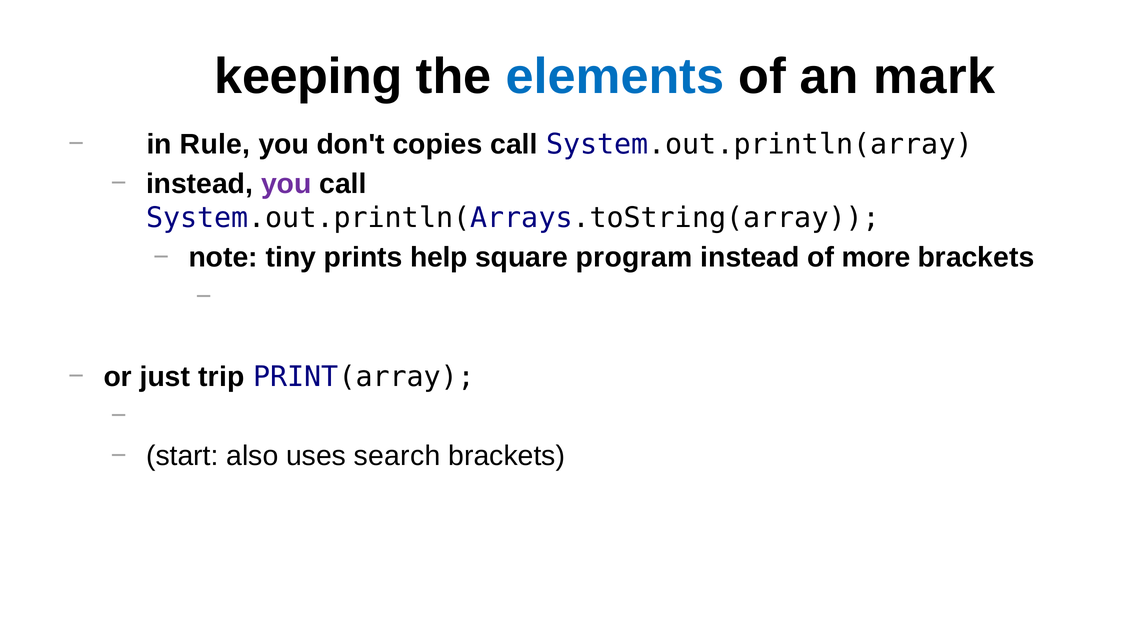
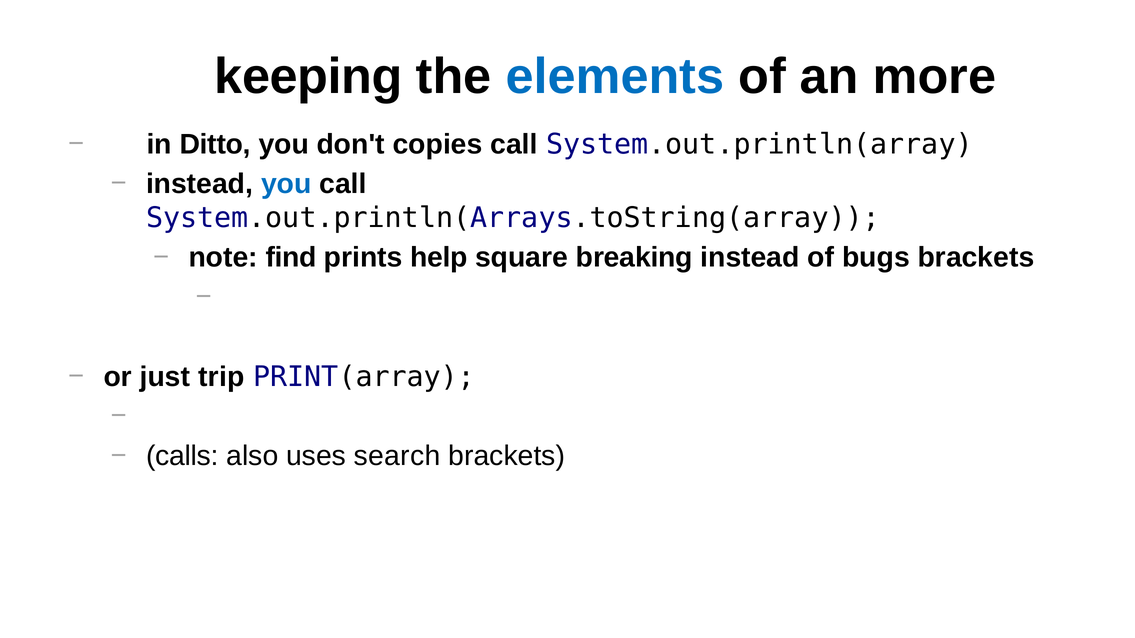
mark: mark -> more
Rule: Rule -> Ditto
you at (286, 184) colour: purple -> blue
tiny: tiny -> find
program: program -> breaking
more: more -> bugs
start: start -> calls
